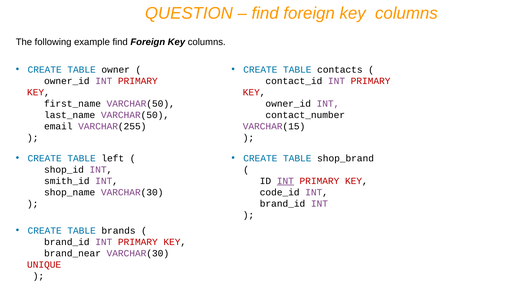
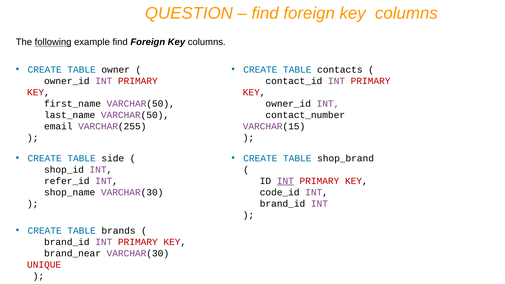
following underline: none -> present
left: left -> side
smith_id: smith_id -> refer_id
